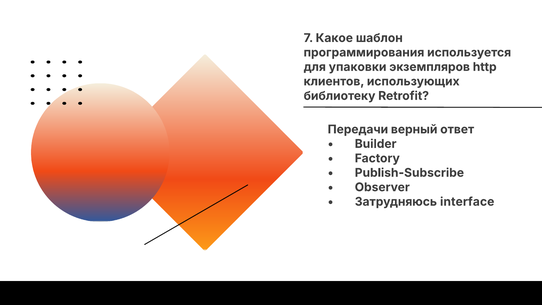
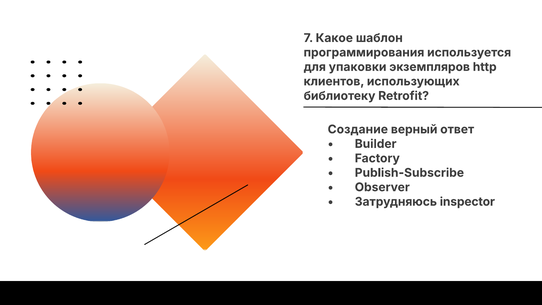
Передачи: Передачи -> Создание
interface: interface -> inspector
